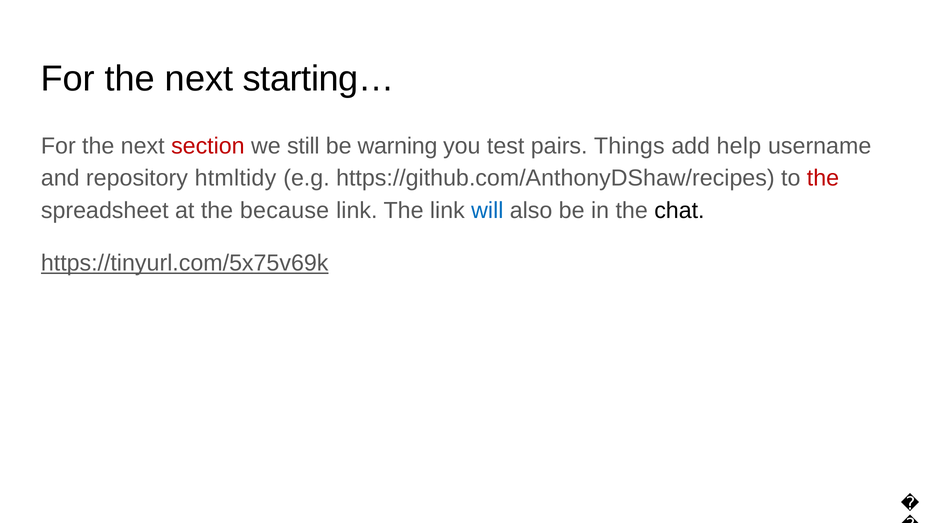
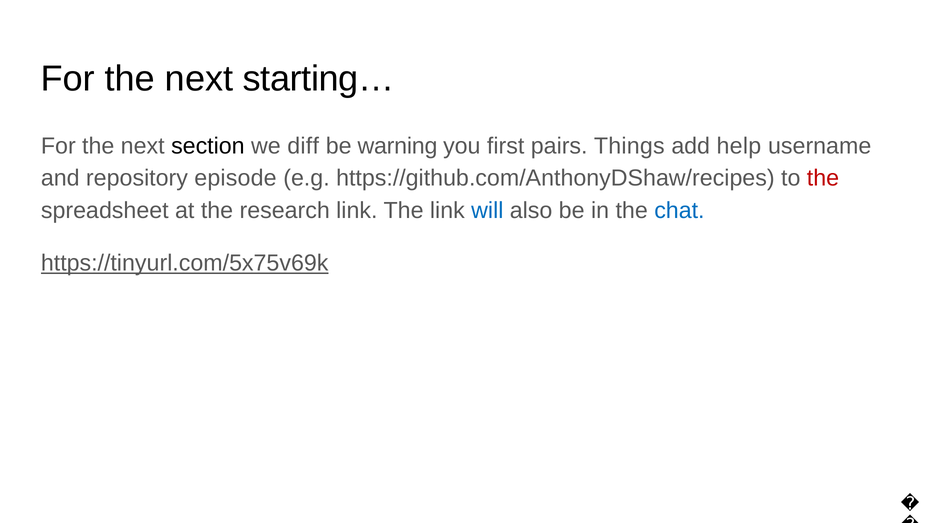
section colour: red -> black
still: still -> diff
test: test -> first
htmltidy: htmltidy -> episode
because: because -> research
chat colour: black -> blue
